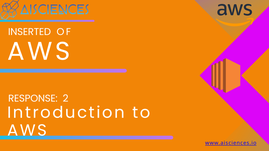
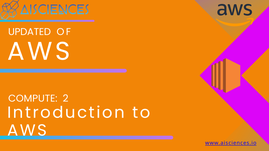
INSERTED: INSERTED -> UPDATED
RESPONSE: RESPONSE -> COMPUTE
